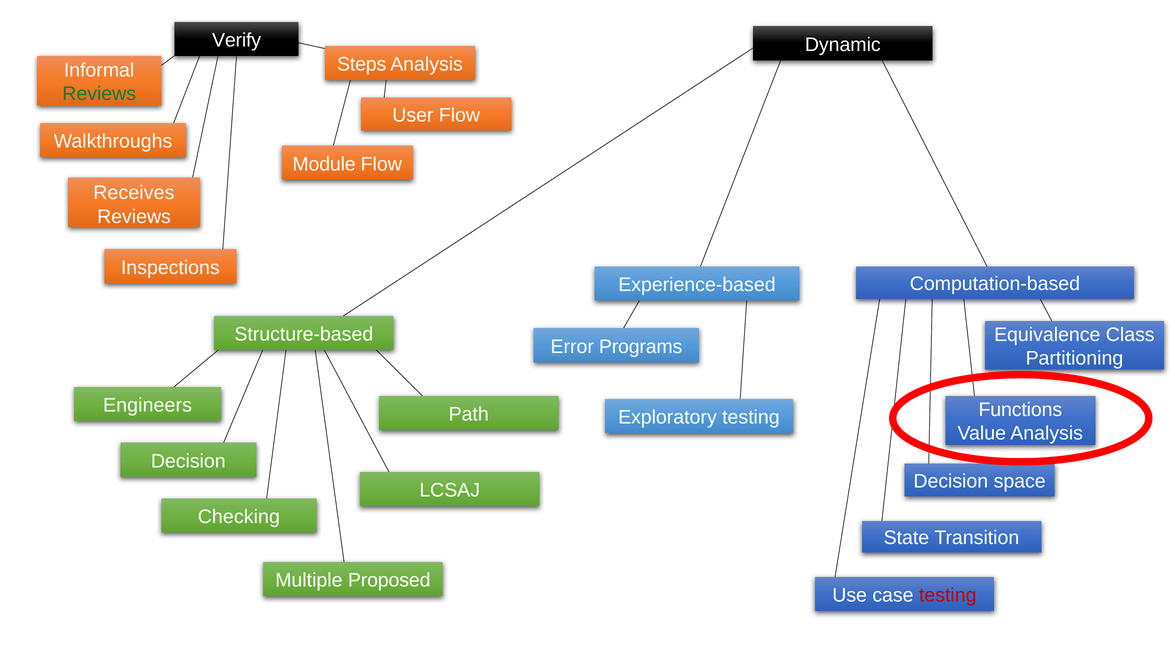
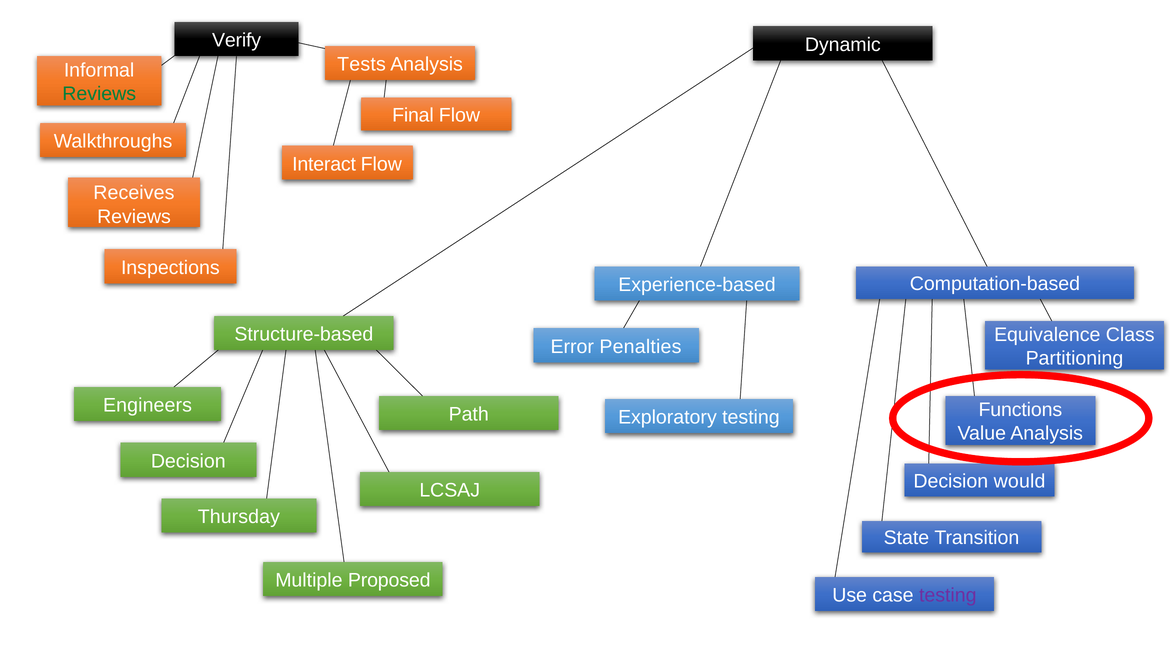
Steps: Steps -> Tests
User: User -> Final
Module: Module -> Interact
Programs: Programs -> Penalties
space: space -> would
Checking: Checking -> Thursday
testing at (948, 595) colour: red -> purple
